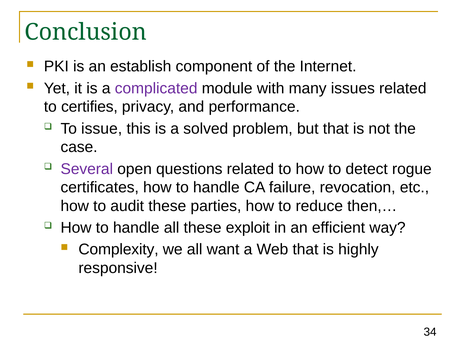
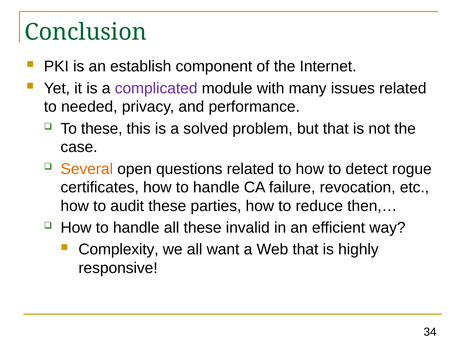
certifies: certifies -> needed
To issue: issue -> these
Several colour: purple -> orange
exploit: exploit -> invalid
